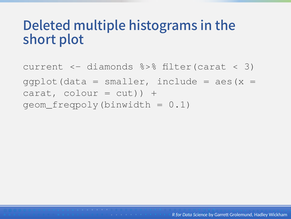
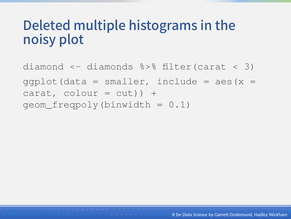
short: short -> noisy
current: current -> diamond
